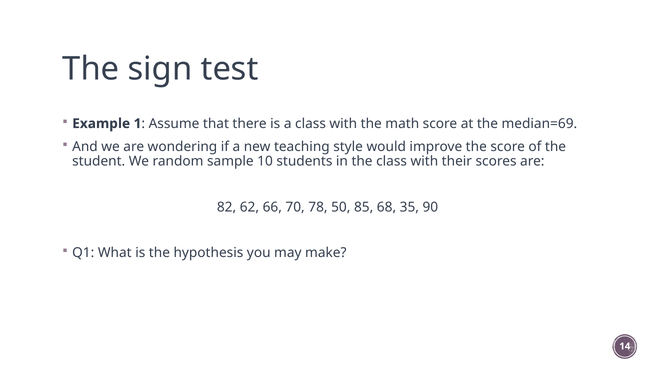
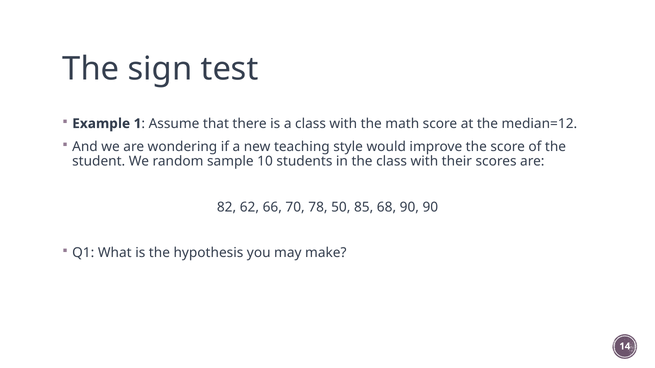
median=69: median=69 -> median=12
68 35: 35 -> 90
